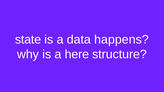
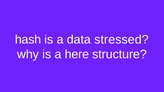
state: state -> hash
happens: happens -> stressed
